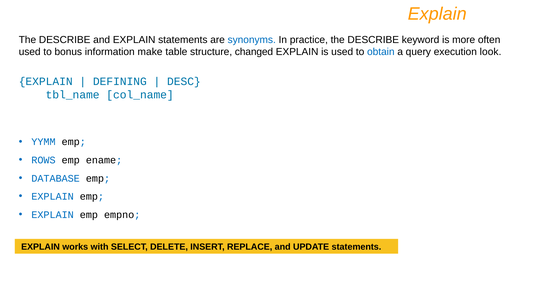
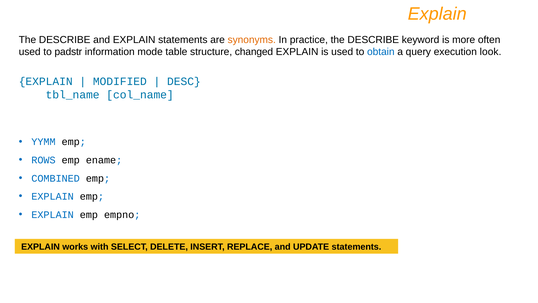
synonyms colour: blue -> orange
bonus: bonus -> padstr
make: make -> mode
DEFINING: DEFINING -> MODIFIED
DATABASE: DATABASE -> COMBINED
